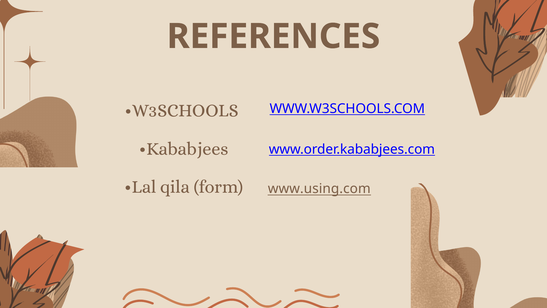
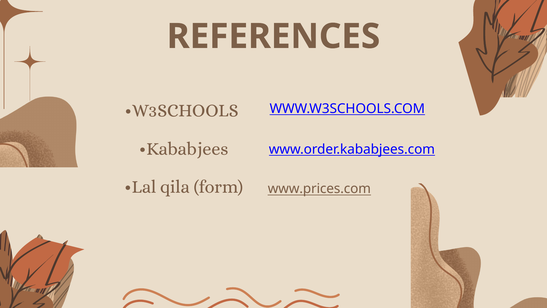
www.using.com: www.using.com -> www.prices.com
